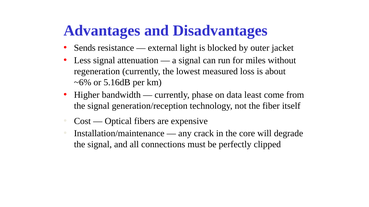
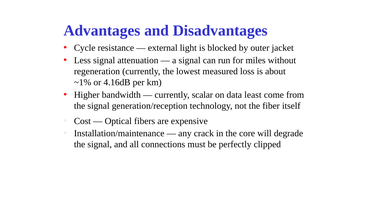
Sends: Sends -> Cycle
~6%: ~6% -> ~1%
5.16dB: 5.16dB -> 4.16dB
phase: phase -> scalar
